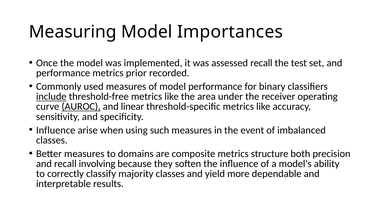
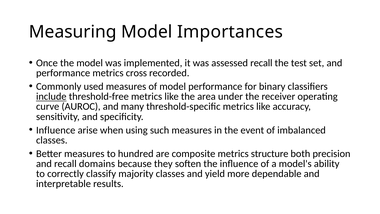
prior: prior -> cross
AUROC underline: present -> none
linear: linear -> many
domains: domains -> hundred
involving: involving -> domains
